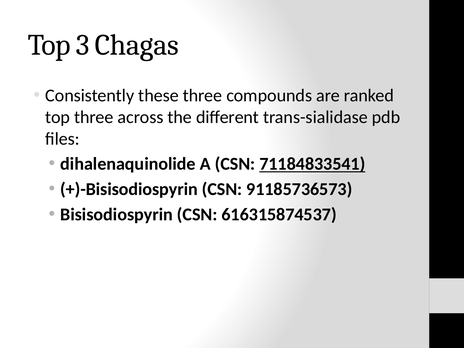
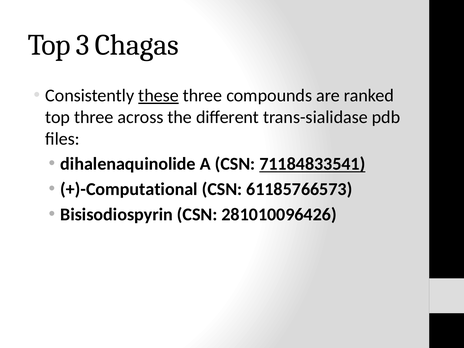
these underline: none -> present
+)-Bisisodiospyrin: +)-Bisisodiospyrin -> +)-Computational
91185736573: 91185736573 -> 61185766573
616315874537: 616315874537 -> 281010096426
